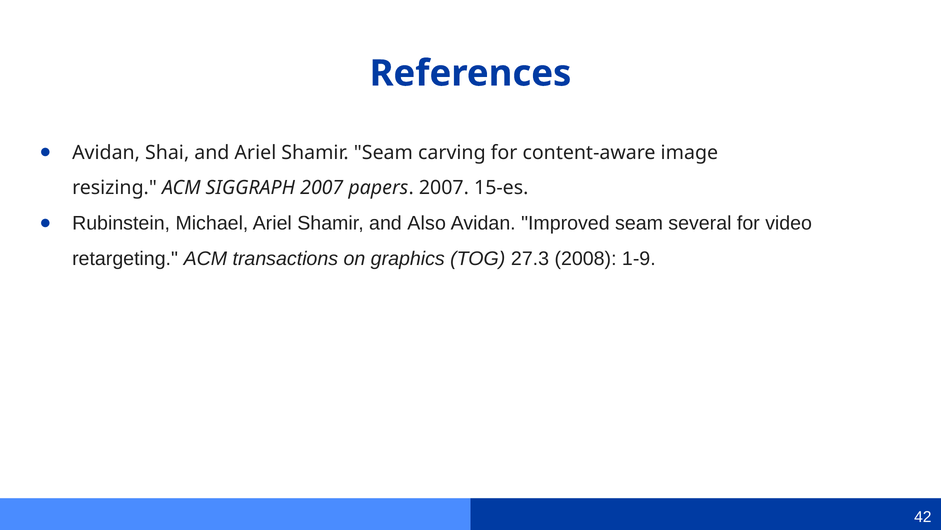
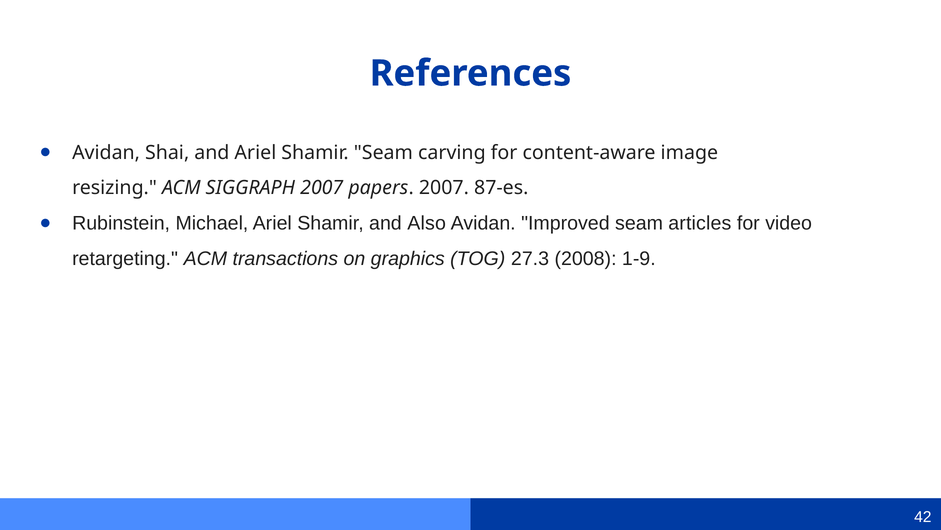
15-es: 15-es -> 87-es
several: several -> articles
